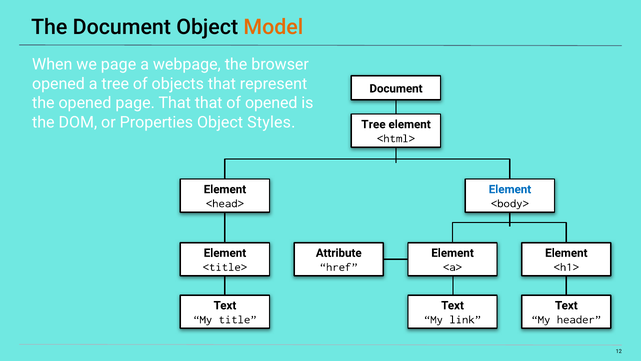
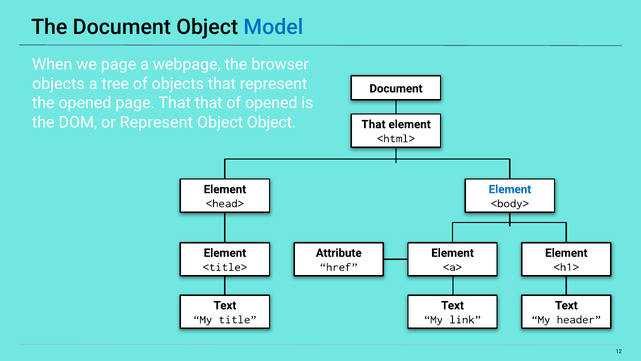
Model colour: orange -> blue
opened at (58, 84): opened -> objects
or Properties: Properties -> Represent
Object Styles: Styles -> Object
Tree at (373, 124): Tree -> That
